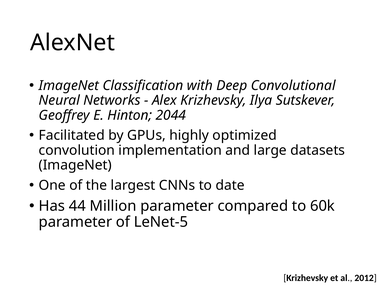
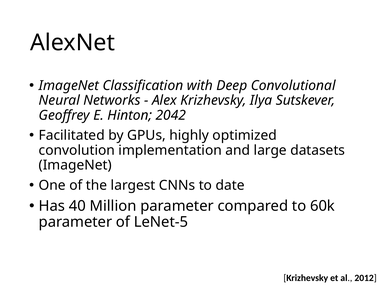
2044: 2044 -> 2042
44: 44 -> 40
